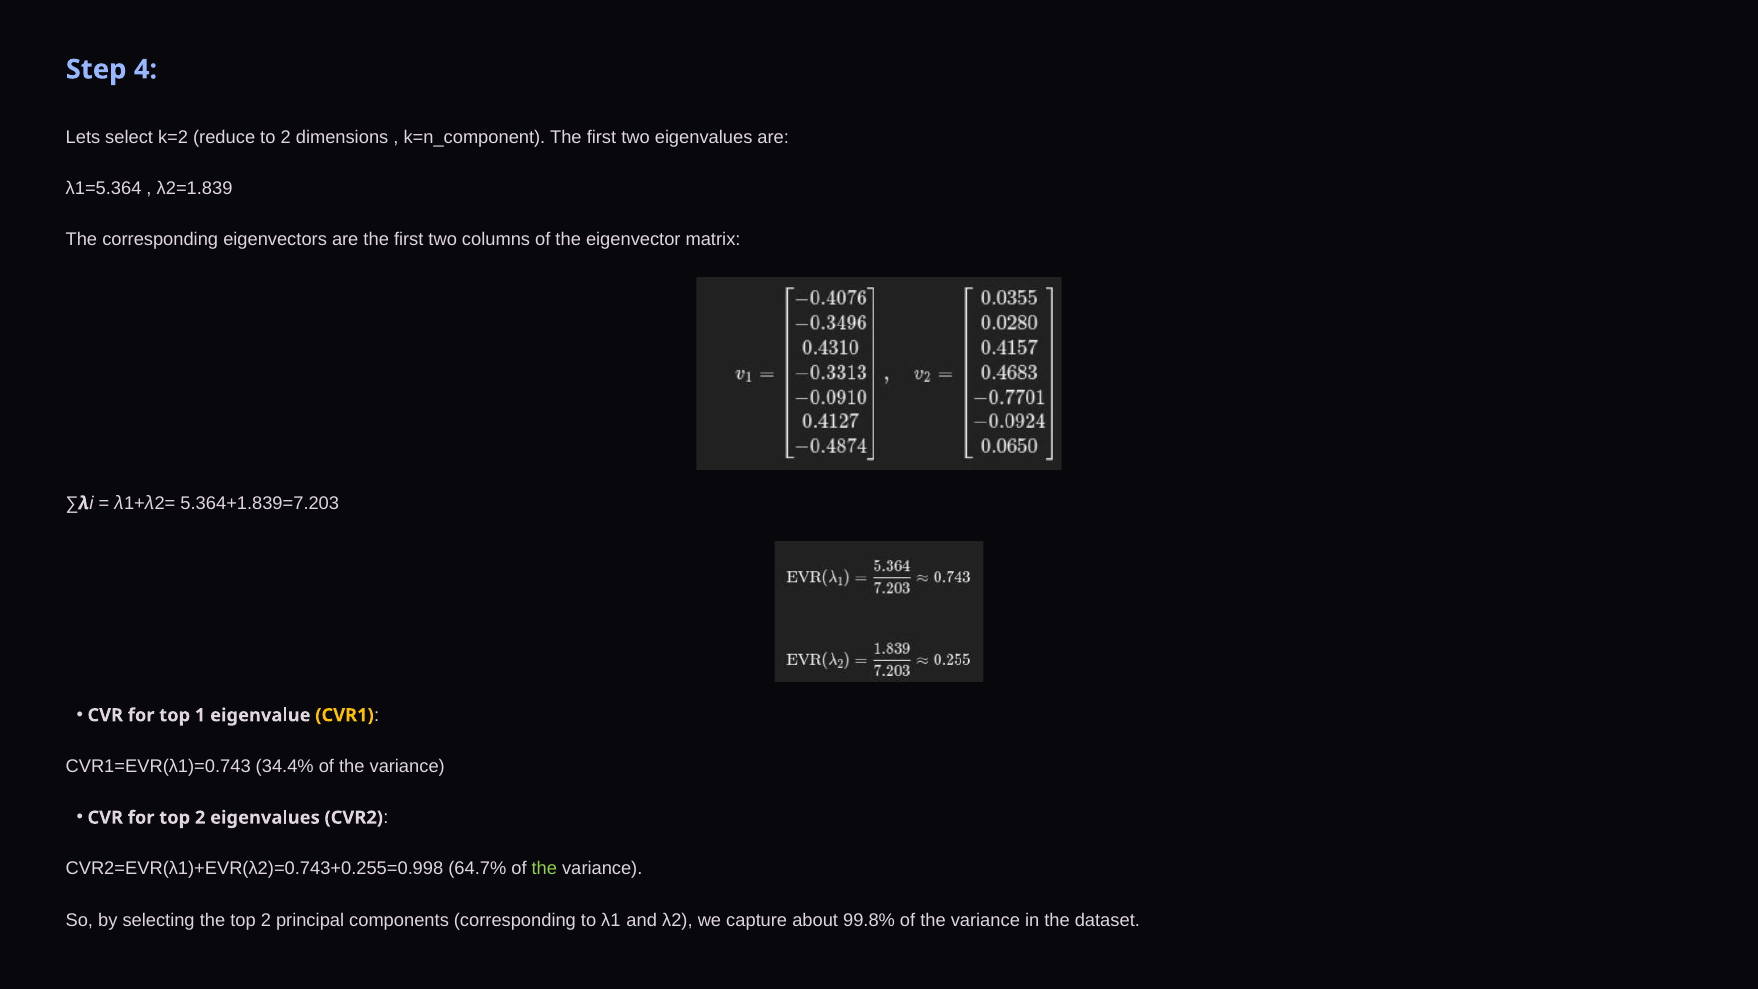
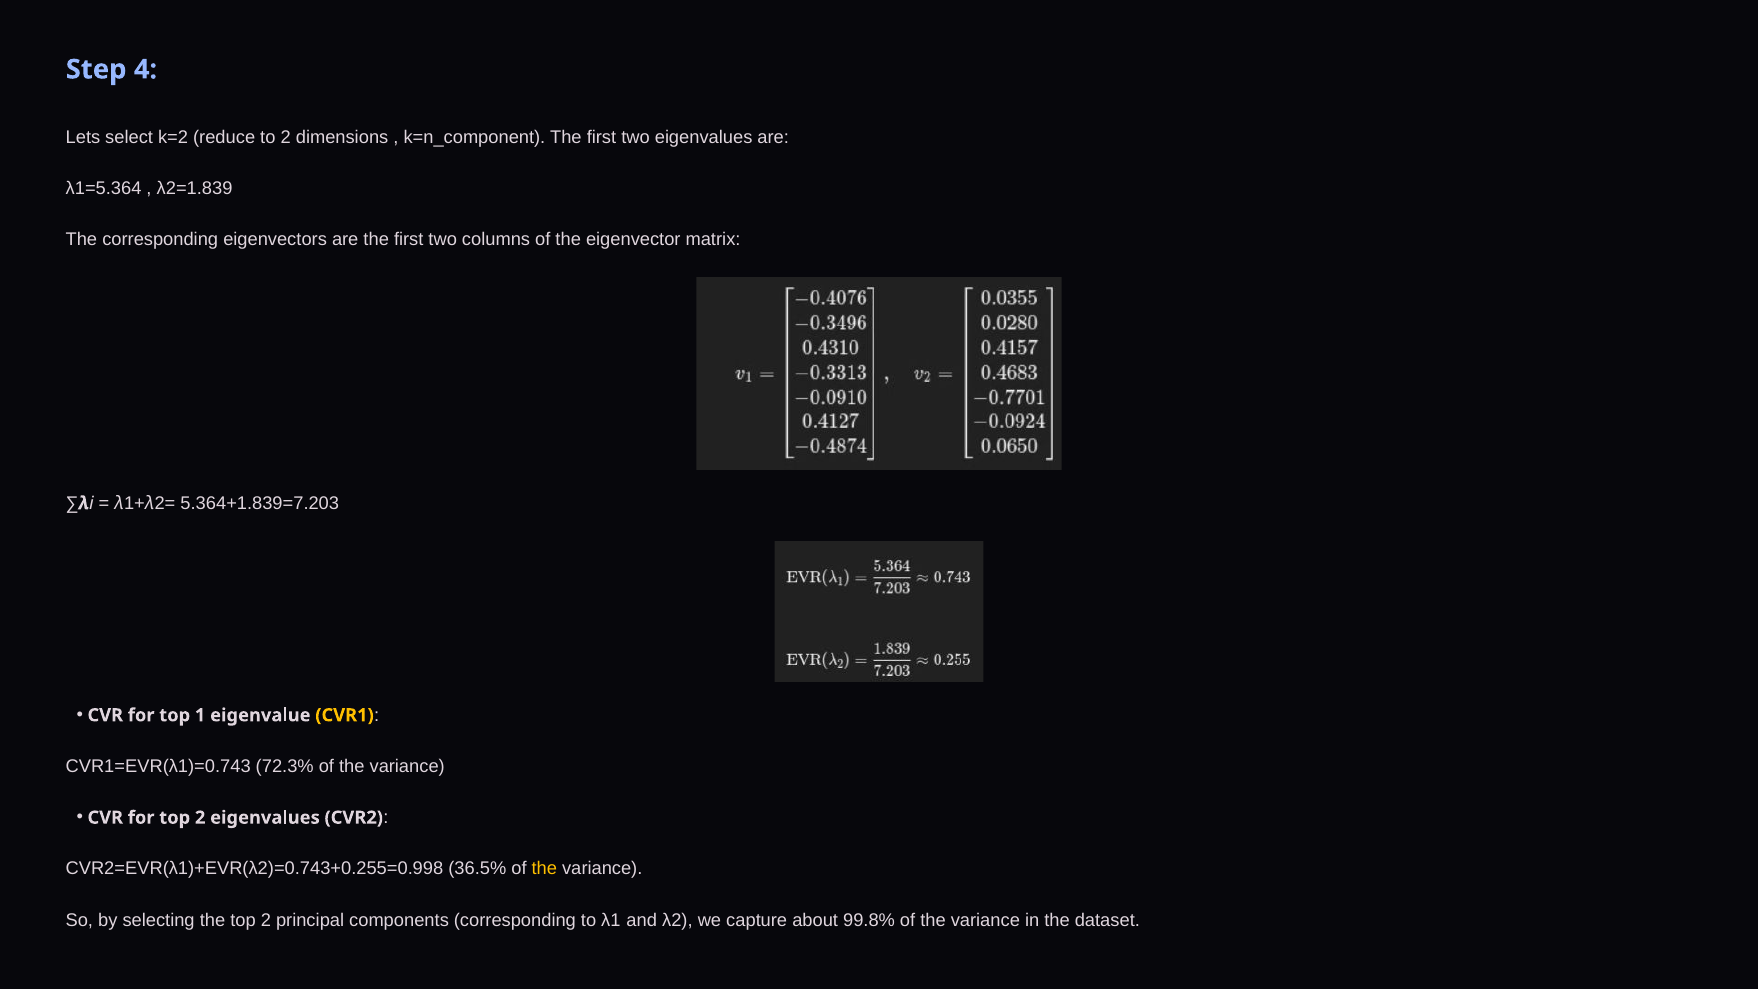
34.4%: 34.4% -> 72.3%
64.7%: 64.7% -> 36.5%
the at (544, 869) colour: light green -> yellow
